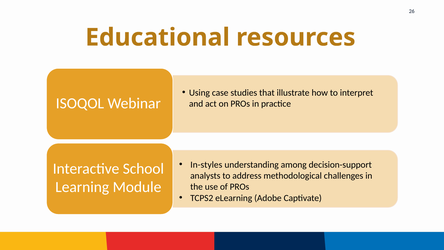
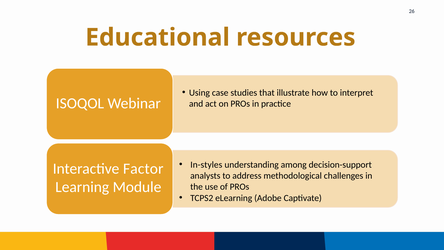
School: School -> Factor
